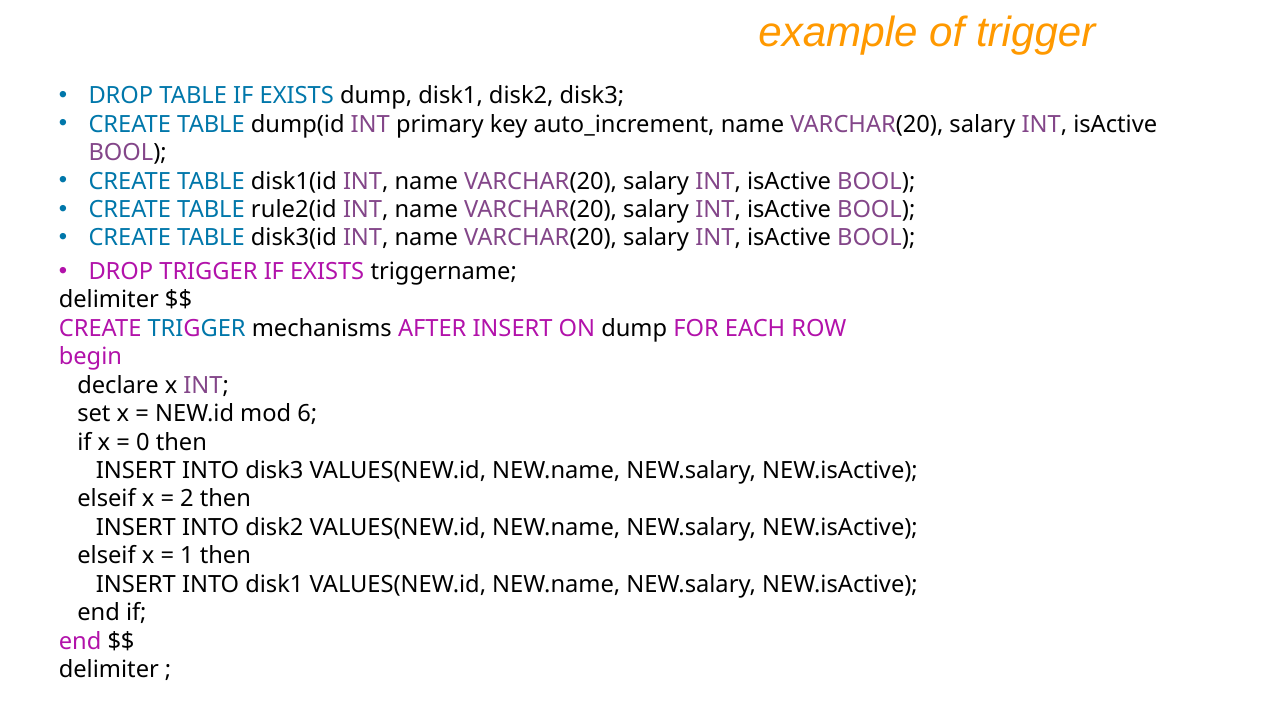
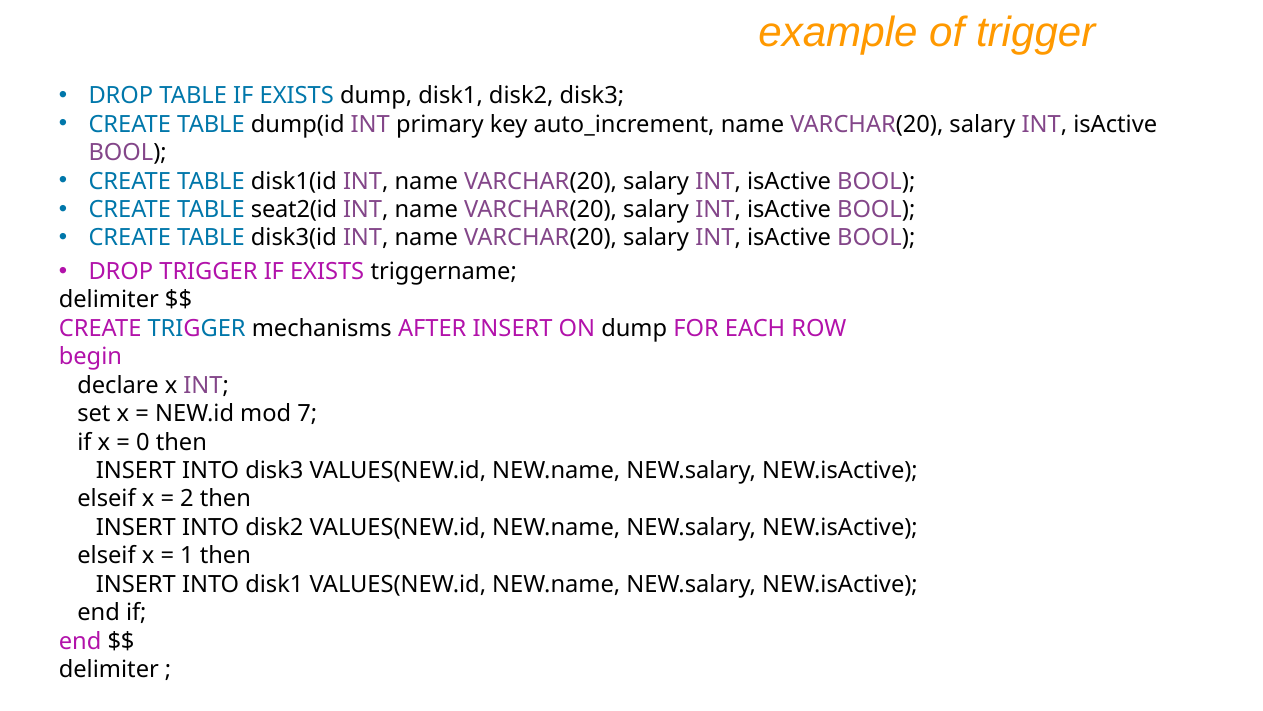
rule2(id: rule2(id -> seat2(id
6: 6 -> 7
